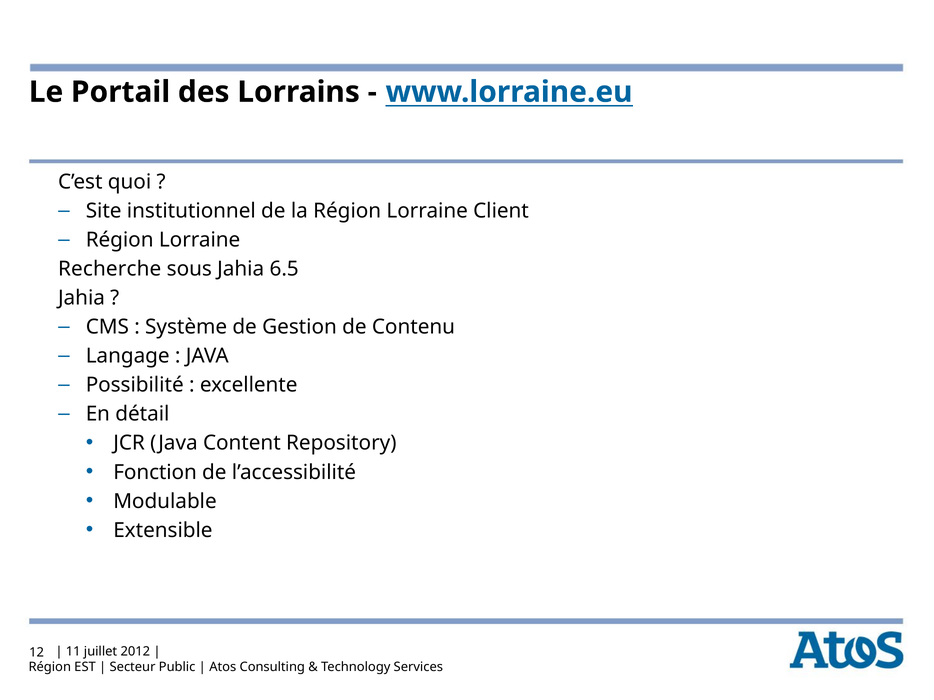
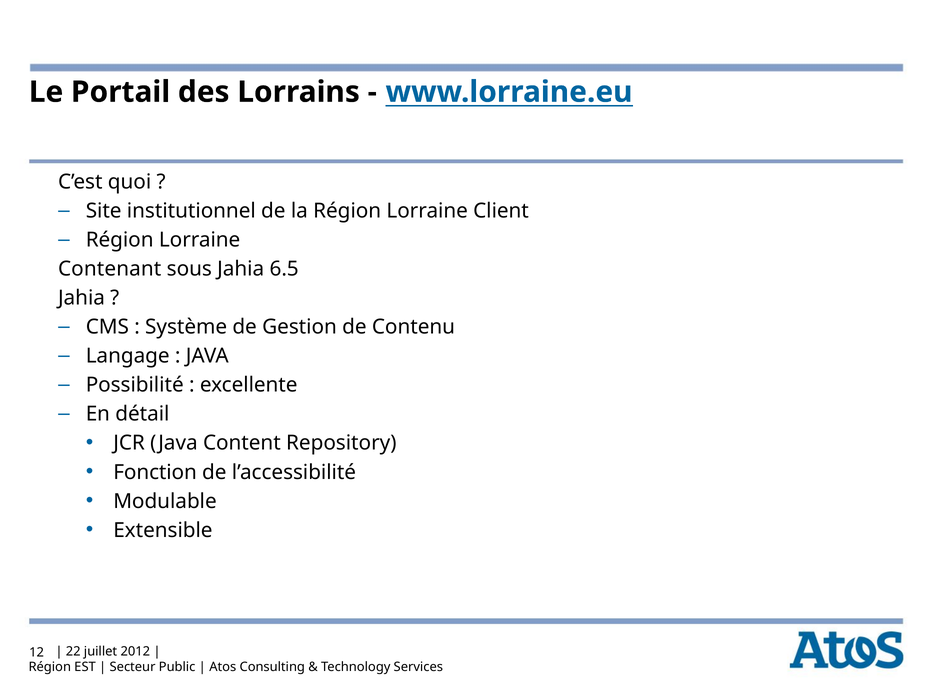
Recherche: Recherche -> Contenant
11: 11 -> 22
